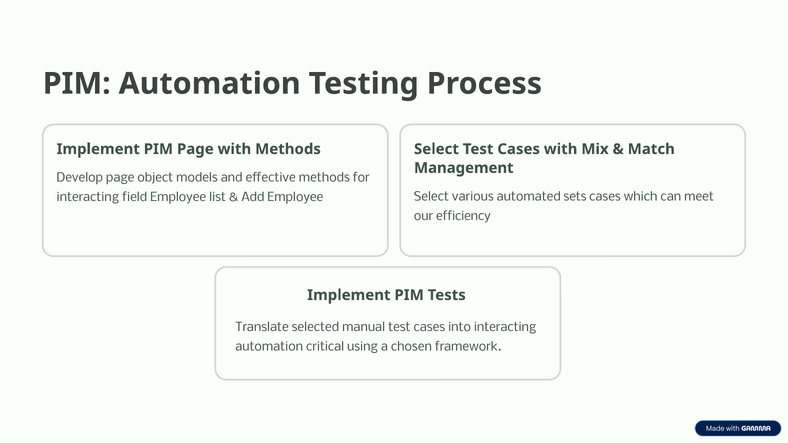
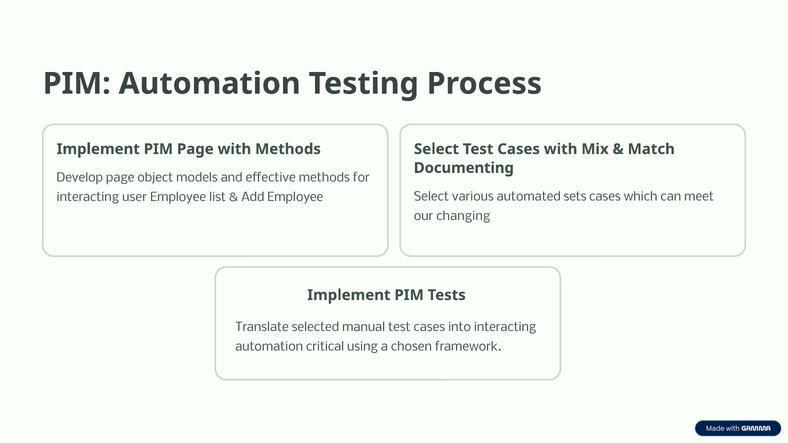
Management: Management -> Documenting
field: field -> user
efficiency: efficiency -> changing
